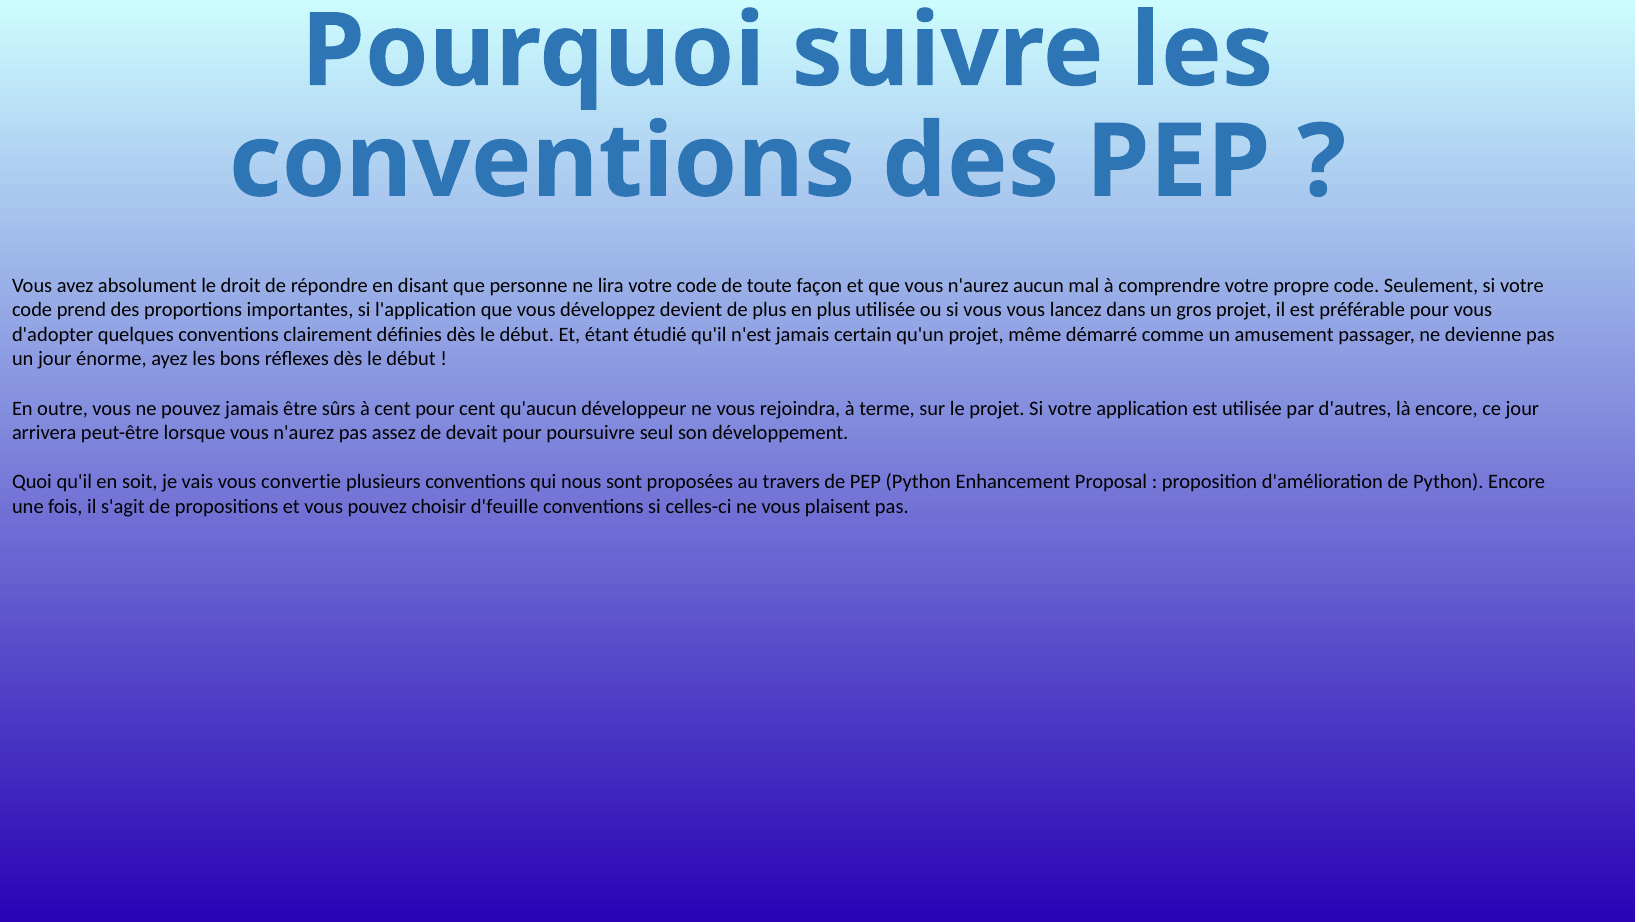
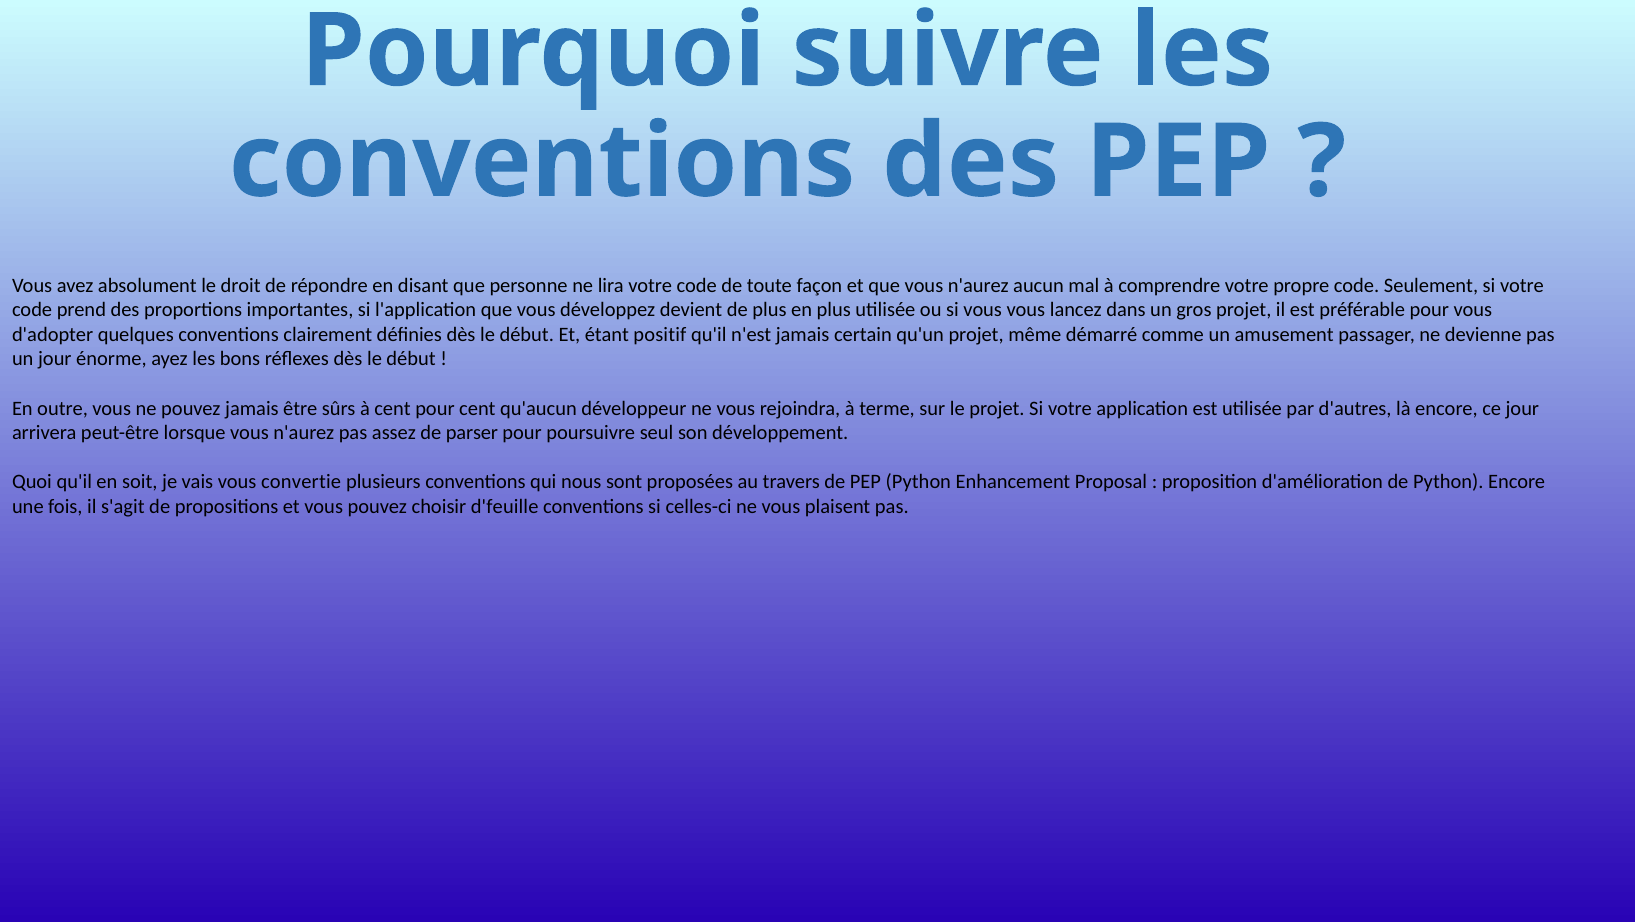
étudié: étudié -> positif
devait: devait -> parser
